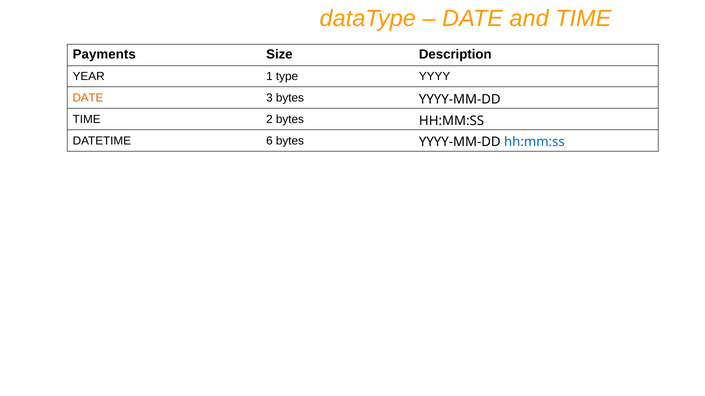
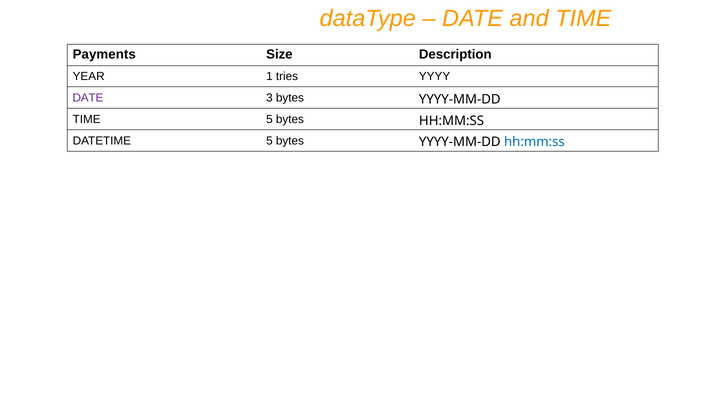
type: type -> tries
DATE at (88, 98) colour: orange -> purple
TIME 2: 2 -> 5
DATETIME 6: 6 -> 5
